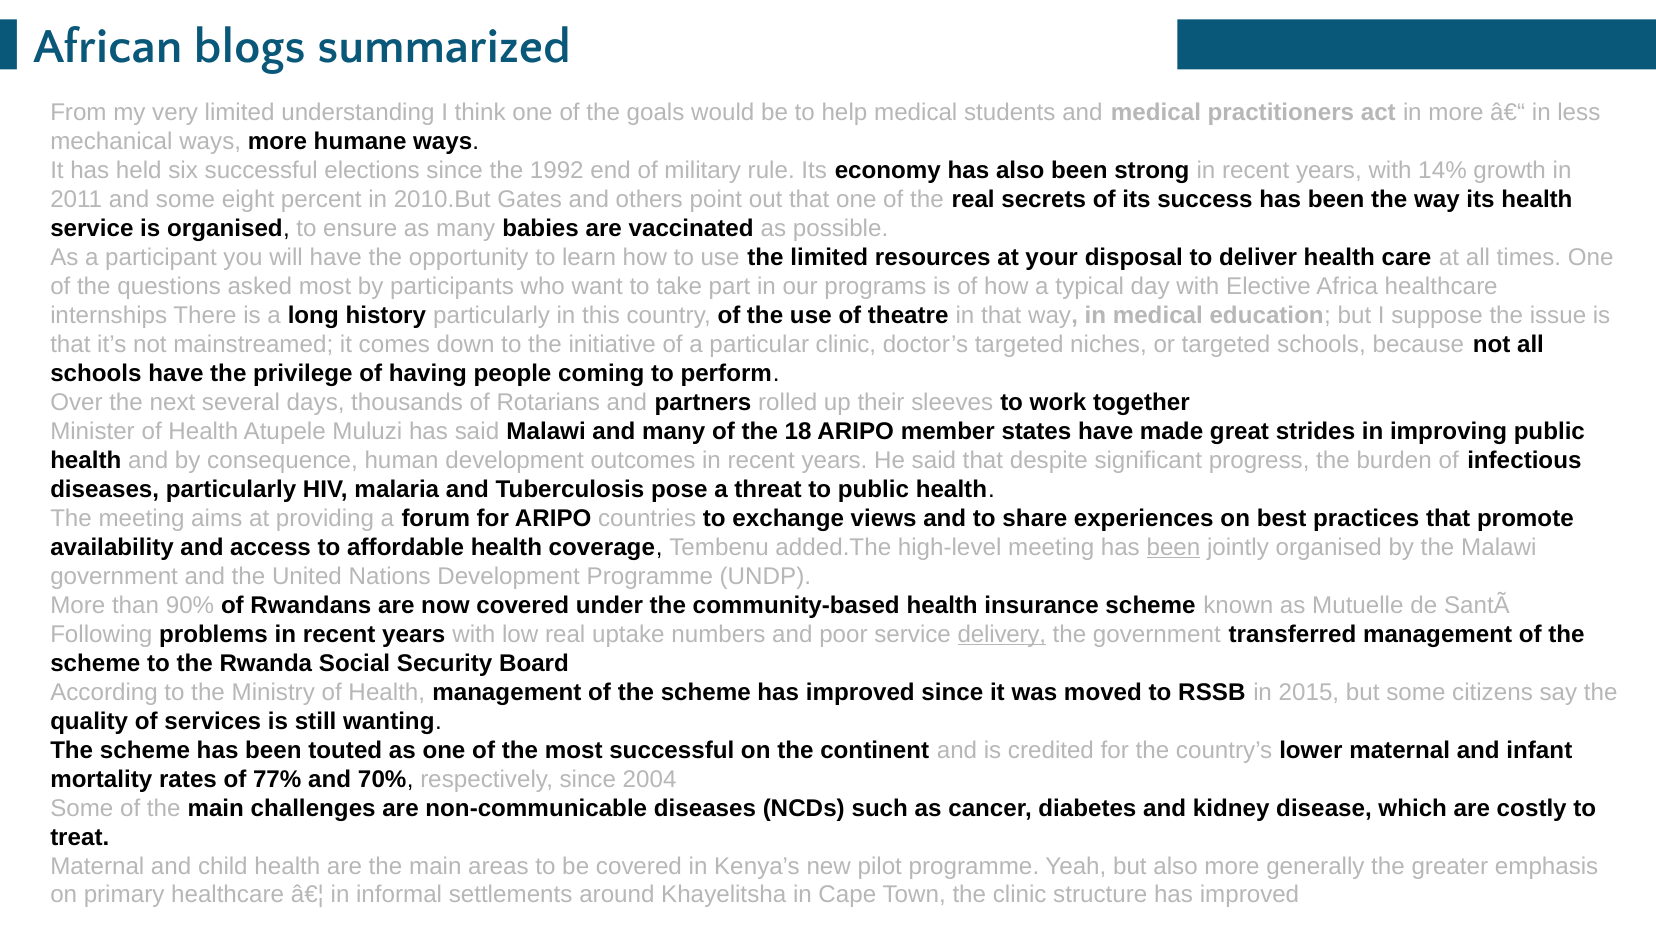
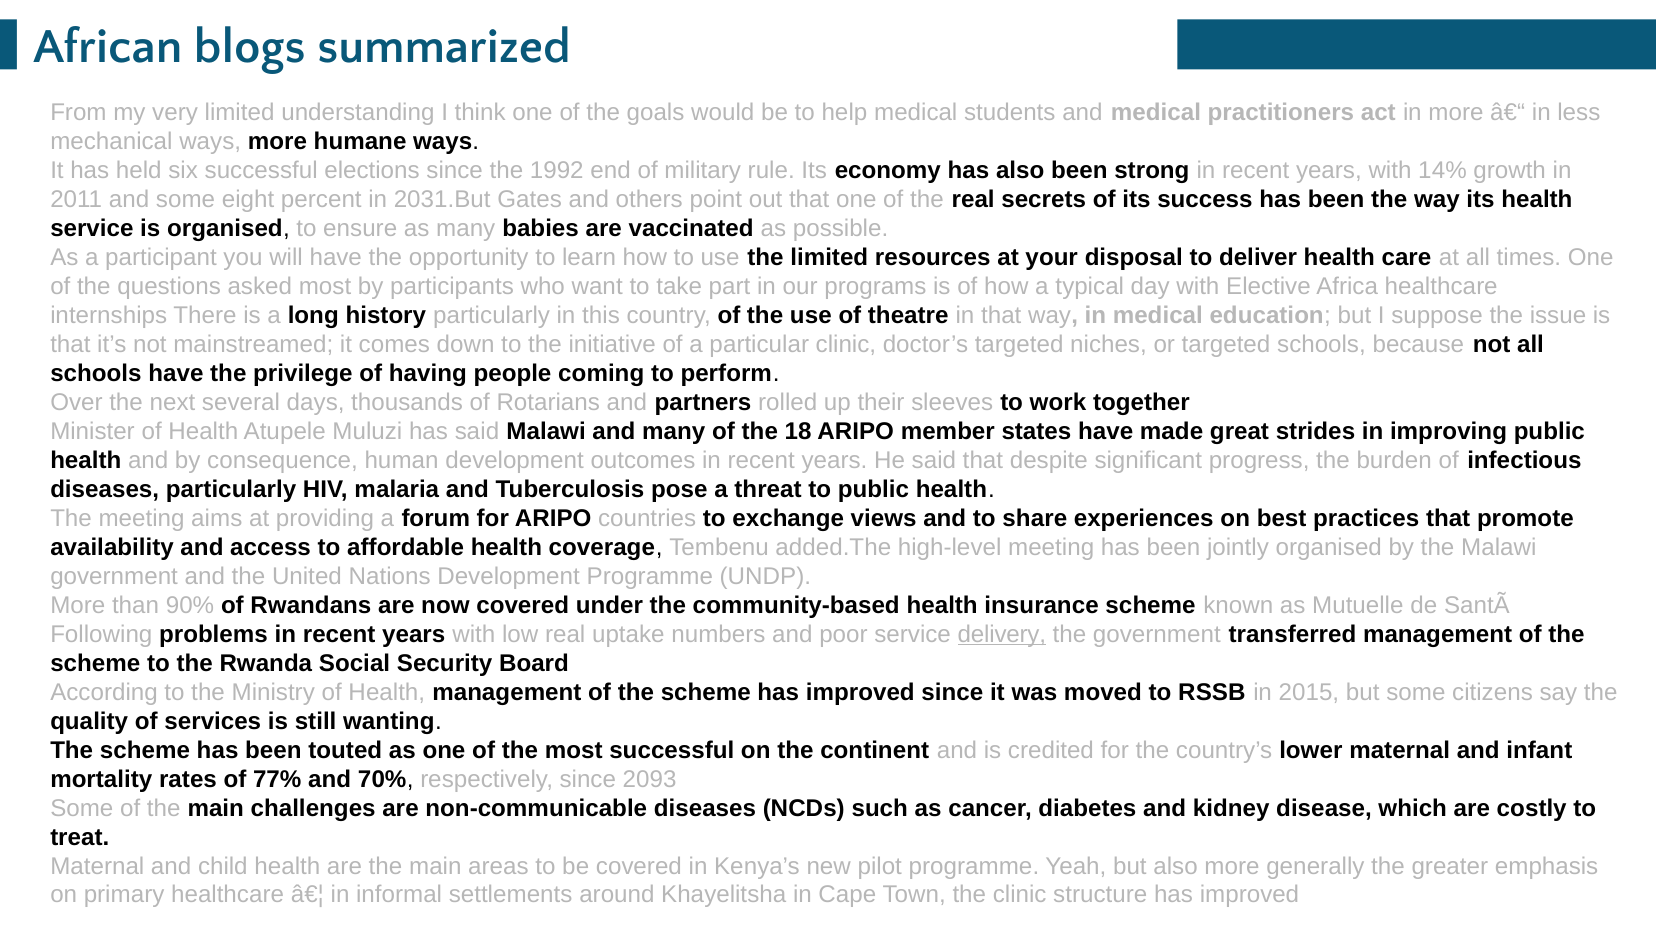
2010.But: 2010.But -> 2031.But
been at (1173, 548) underline: present -> none
2004: 2004 -> 2093
